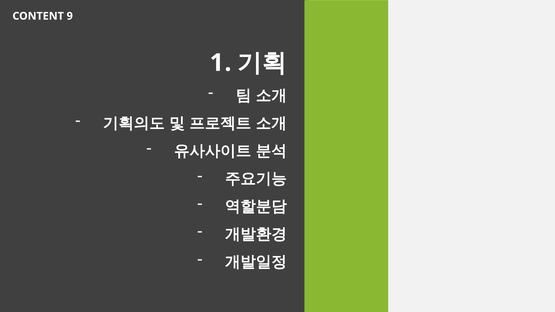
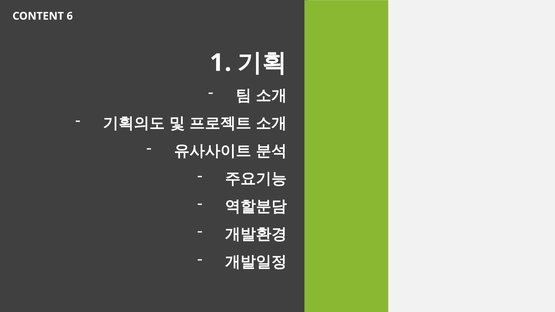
9: 9 -> 6
